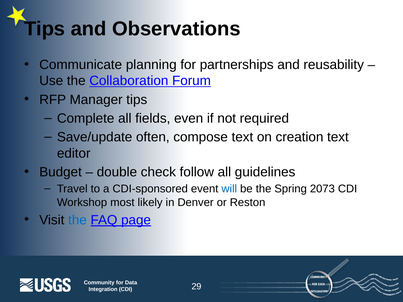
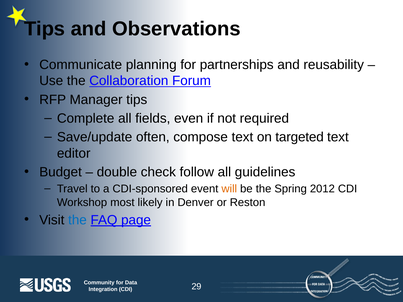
creation: creation -> targeted
will colour: blue -> orange
2073: 2073 -> 2012
